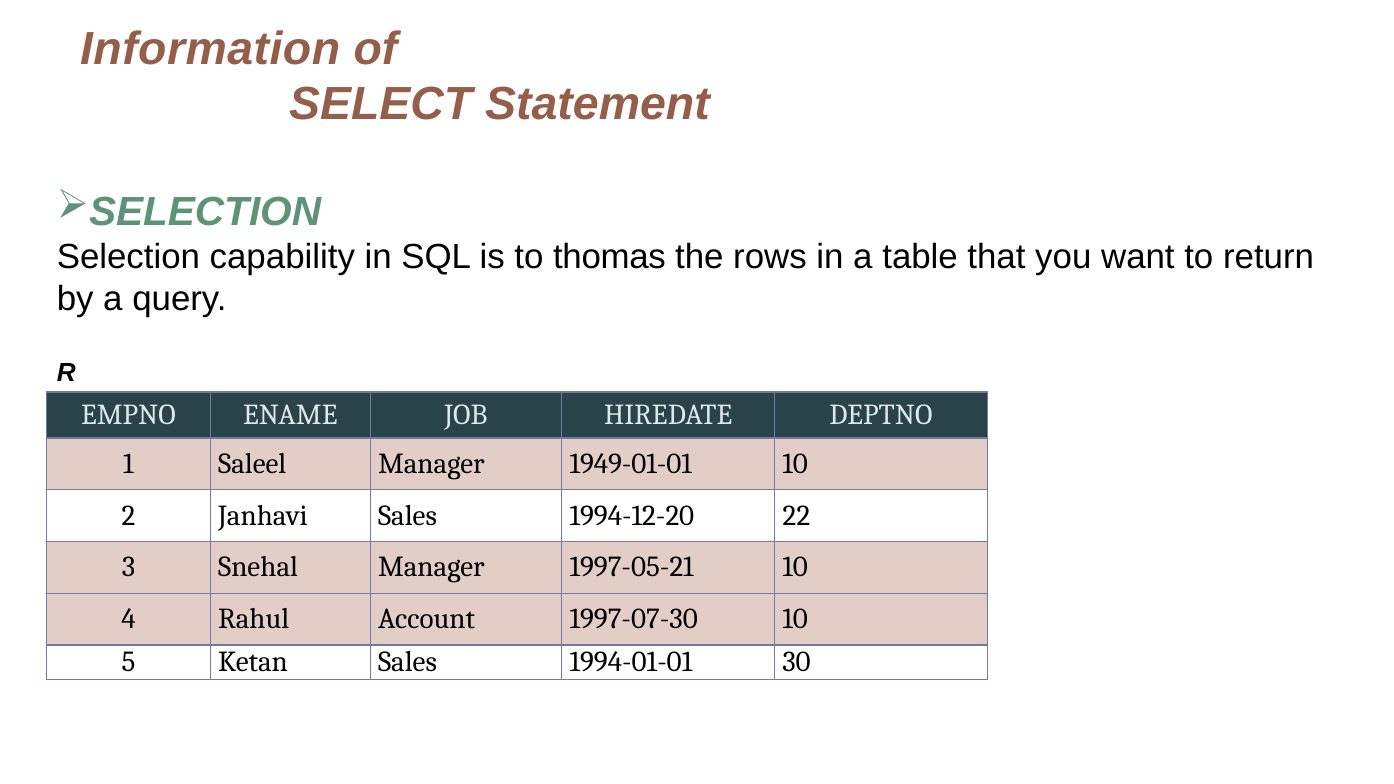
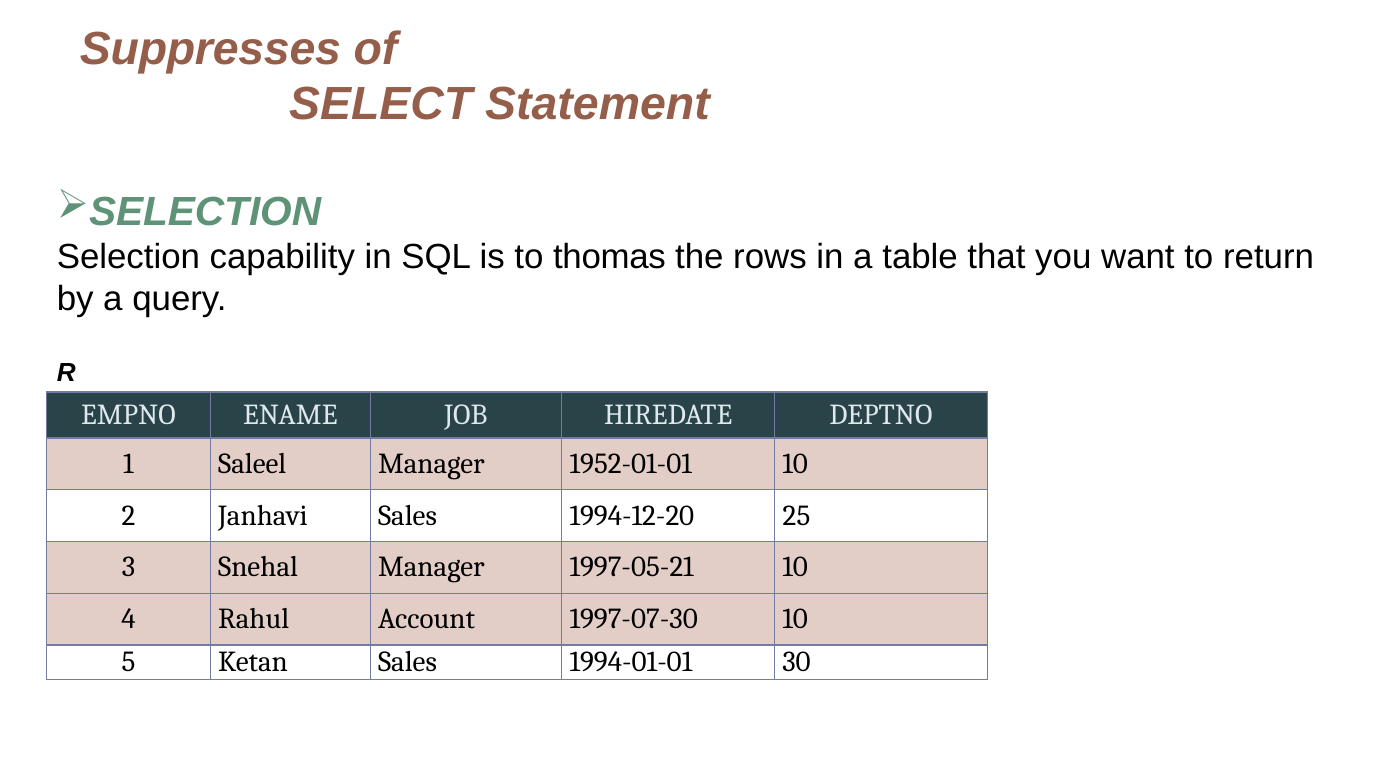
Information: Information -> Suppresses
1949-01-01: 1949-01-01 -> 1952-01-01
22: 22 -> 25
